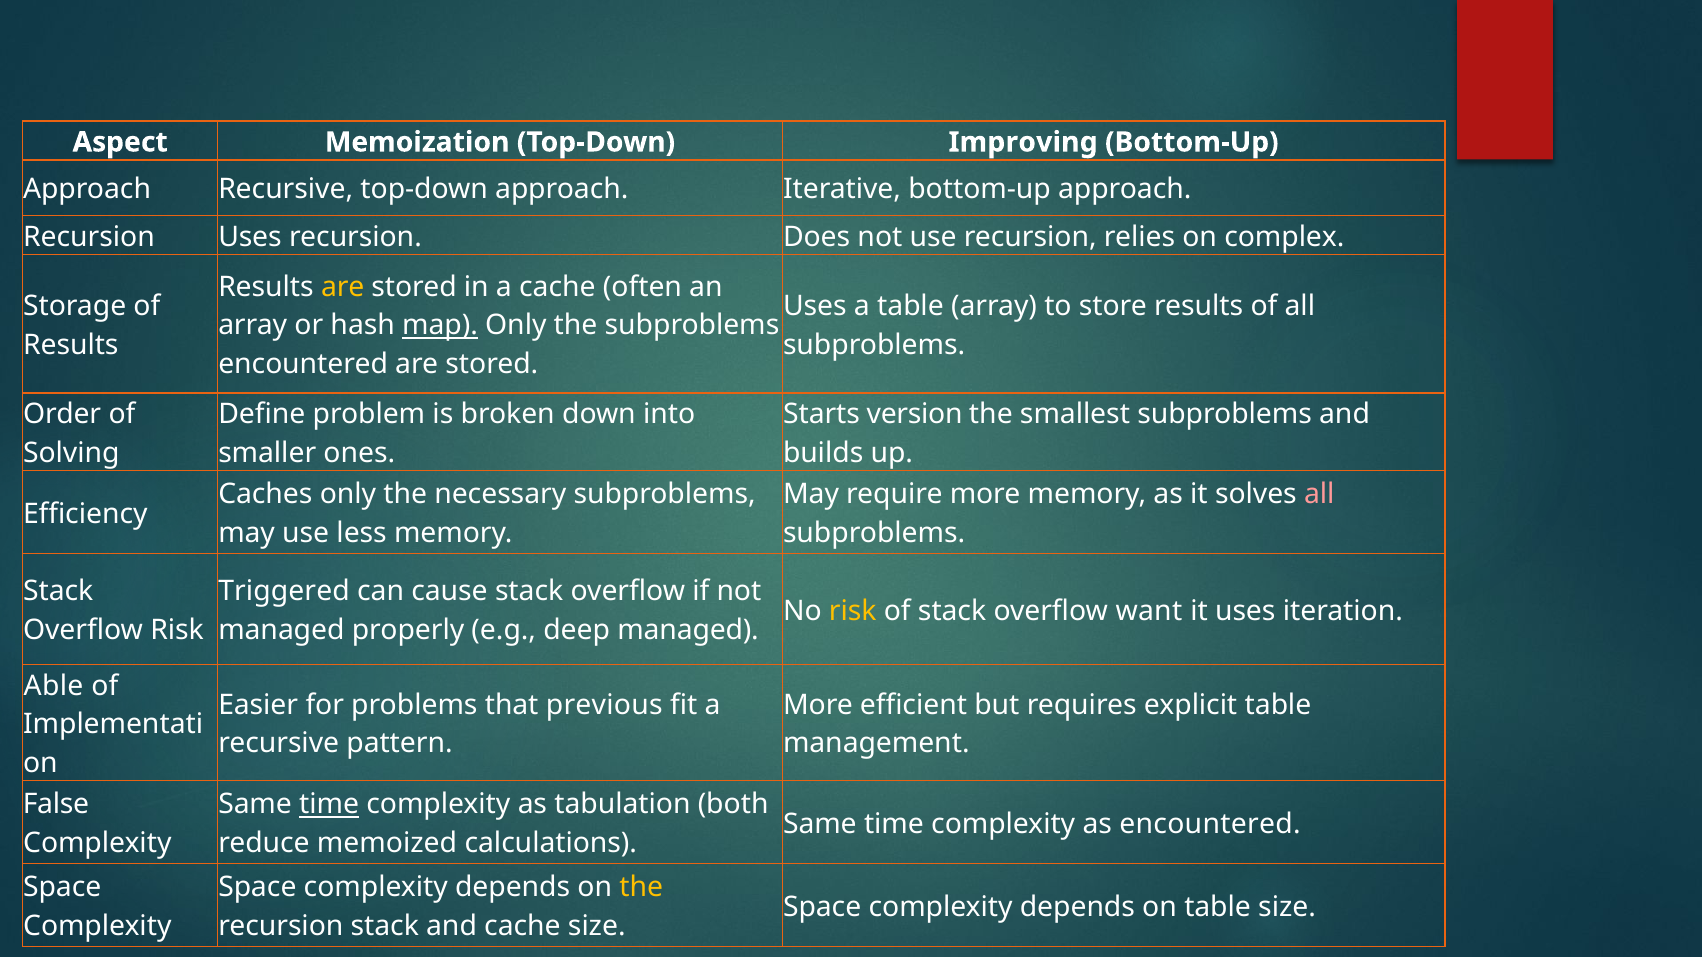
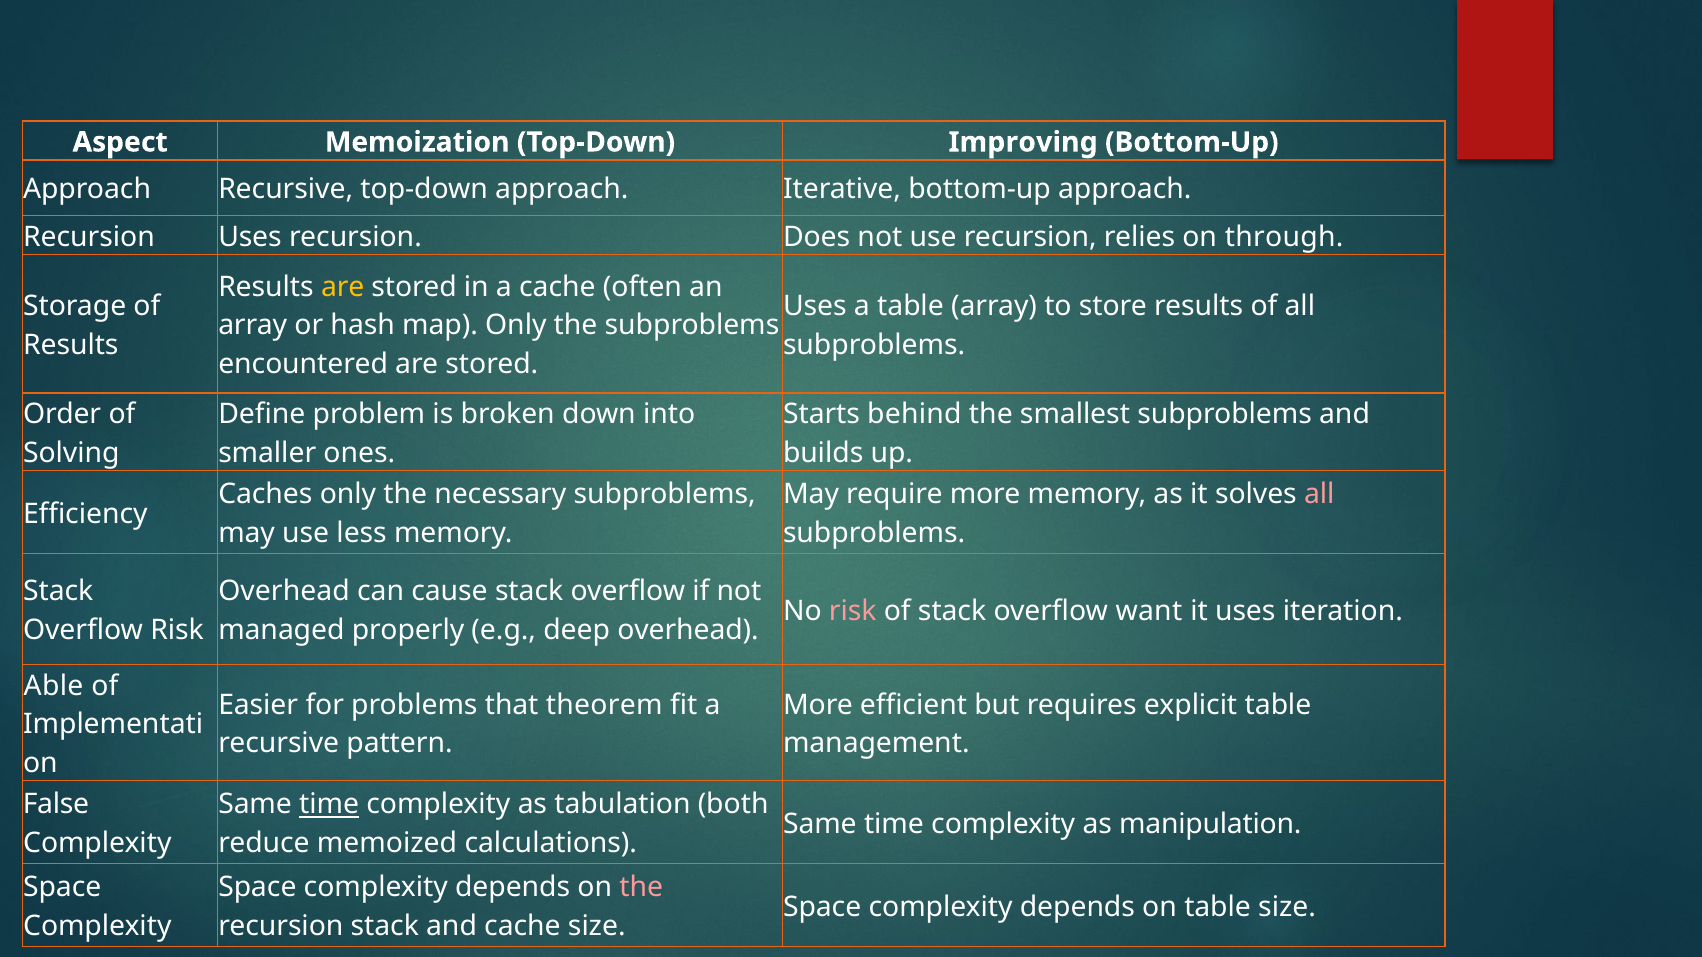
complex: complex -> through
map underline: present -> none
version: version -> behind
Triggered at (284, 592): Triggered -> Overhead
risk at (853, 611) colour: yellow -> pink
deep managed: managed -> overhead
previous: previous -> theorem
as encountered: encountered -> manipulation
the at (641, 888) colour: yellow -> pink
